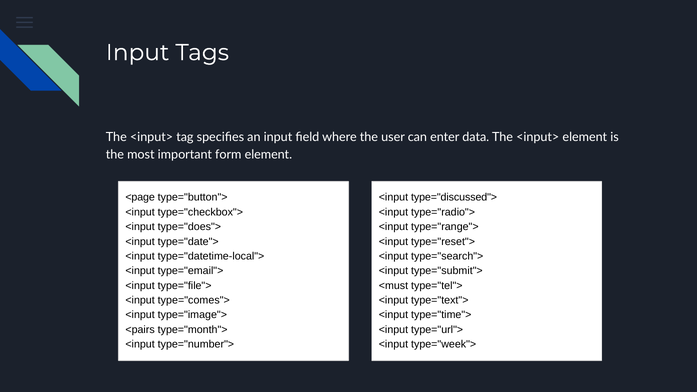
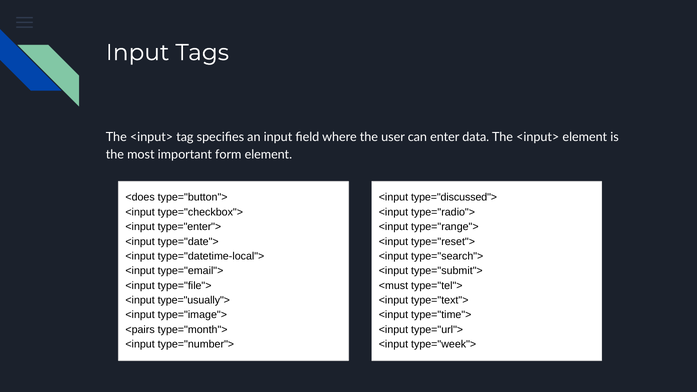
<page: <page -> <does
type="does">: type="does"> -> type="enter">
type="comes">: type="comes"> -> type="usually">
